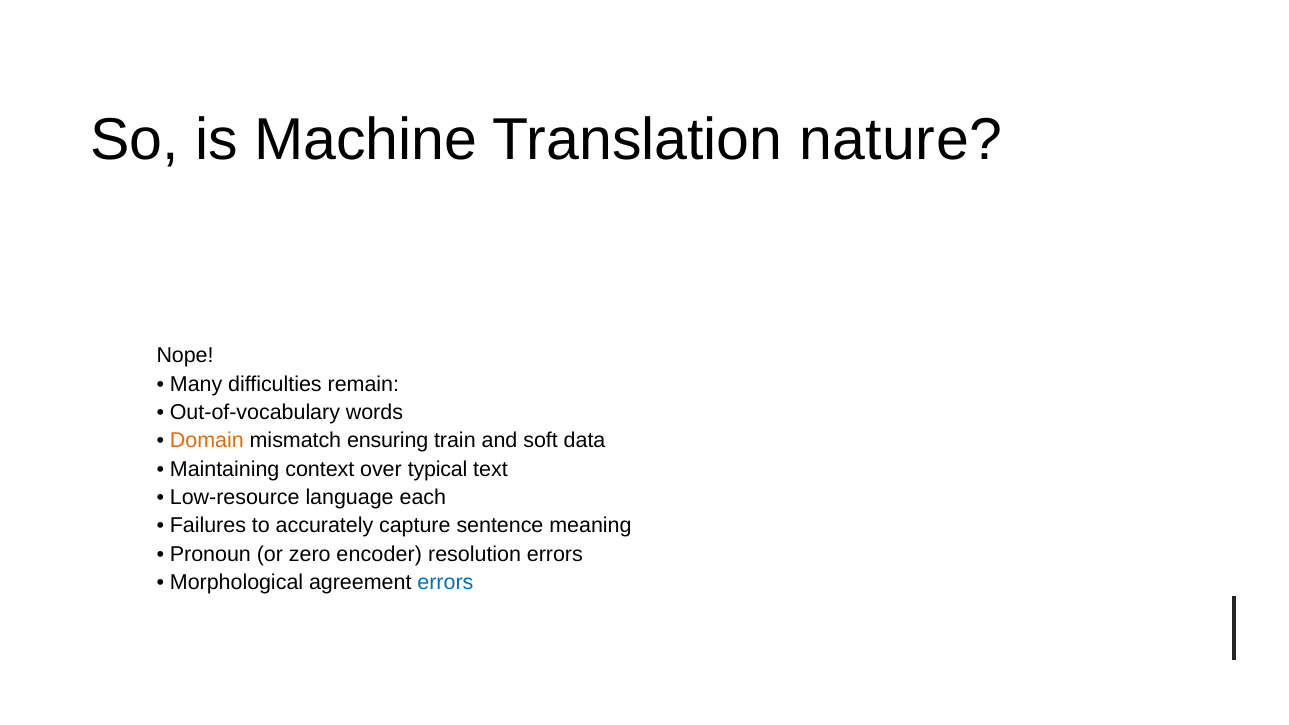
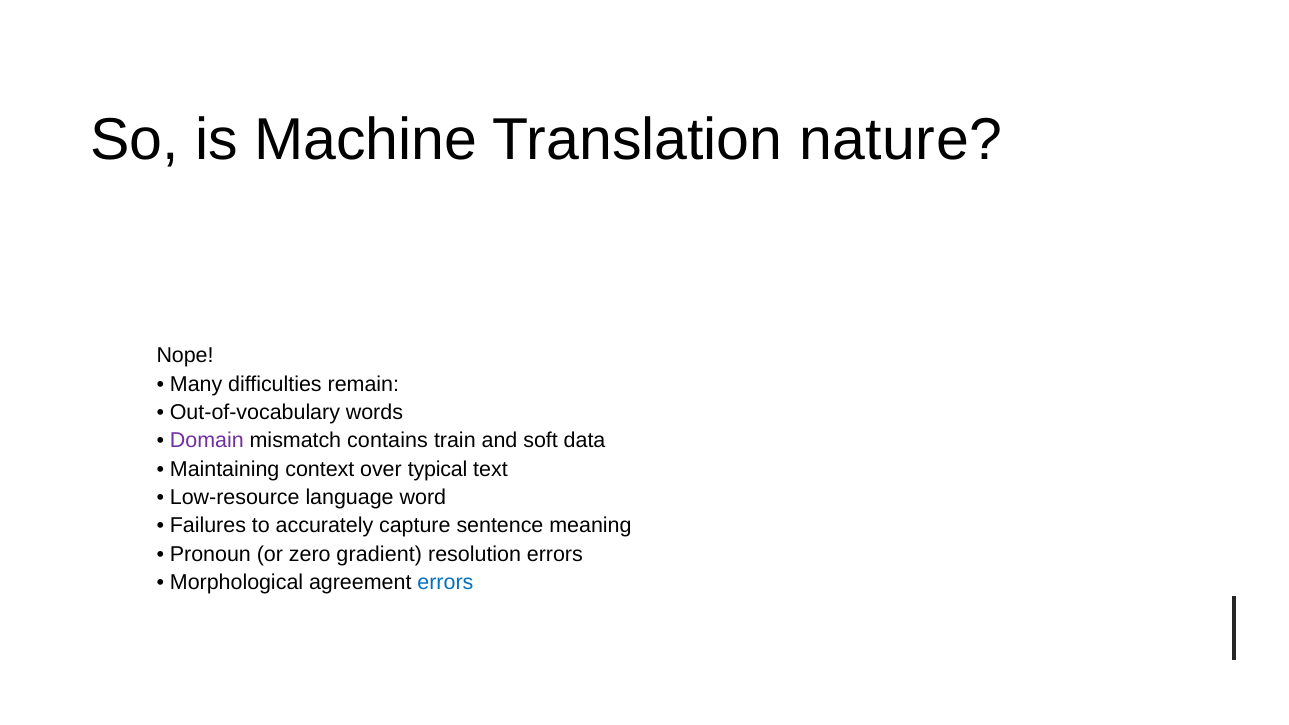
Domain colour: orange -> purple
ensuring: ensuring -> contains
each: each -> word
encoder: encoder -> gradient
